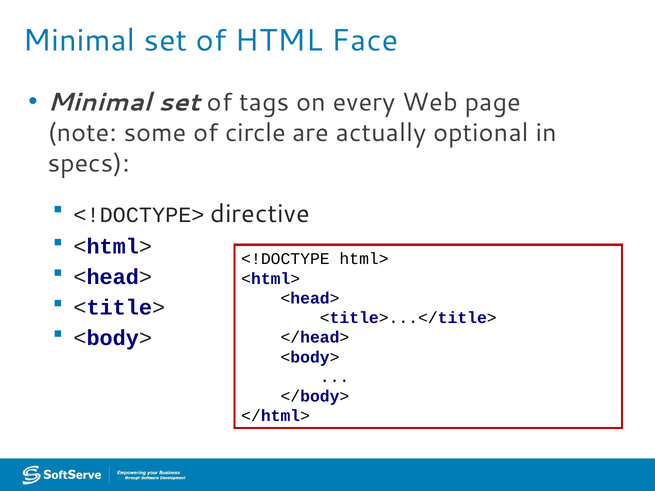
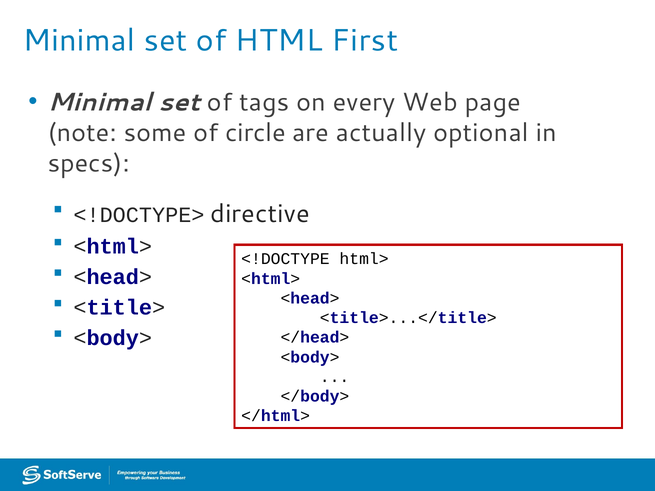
Face: Face -> First
